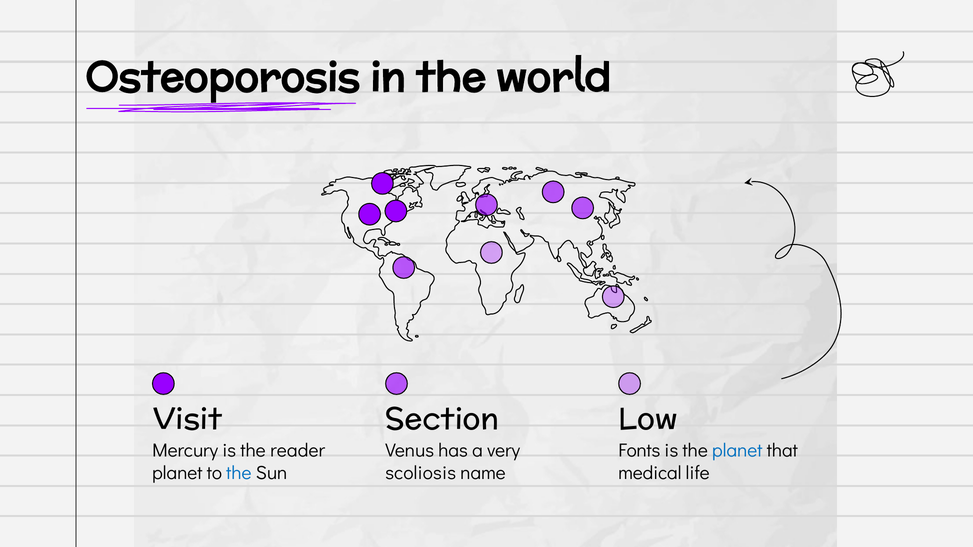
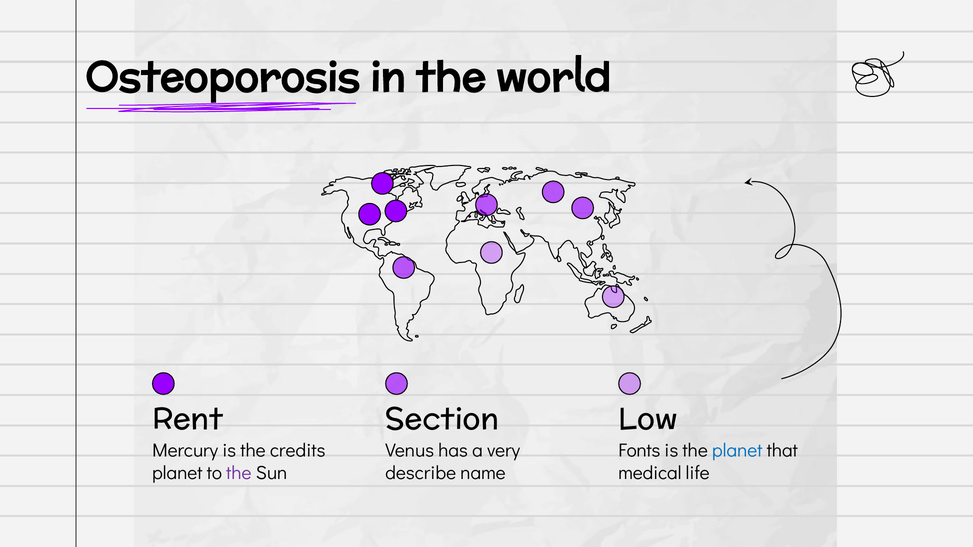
Visit: Visit -> Rent
reader: reader -> credits
the at (239, 473) colour: blue -> purple
scoliosis: scoliosis -> describe
